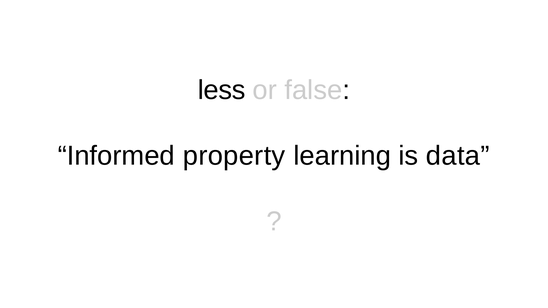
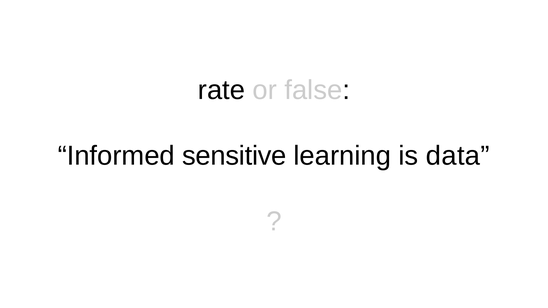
less: less -> rate
property: property -> sensitive
